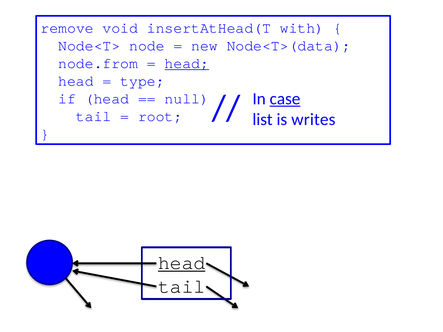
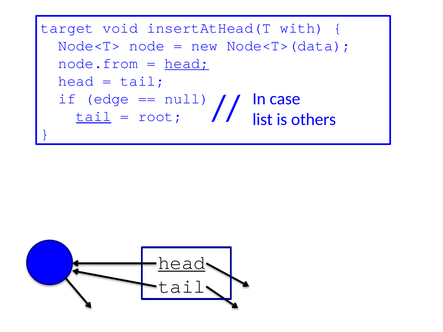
remove: remove -> target
type at (142, 81): type -> tail
if head: head -> edge
case underline: present -> none
tail at (94, 116) underline: none -> present
writes: writes -> others
